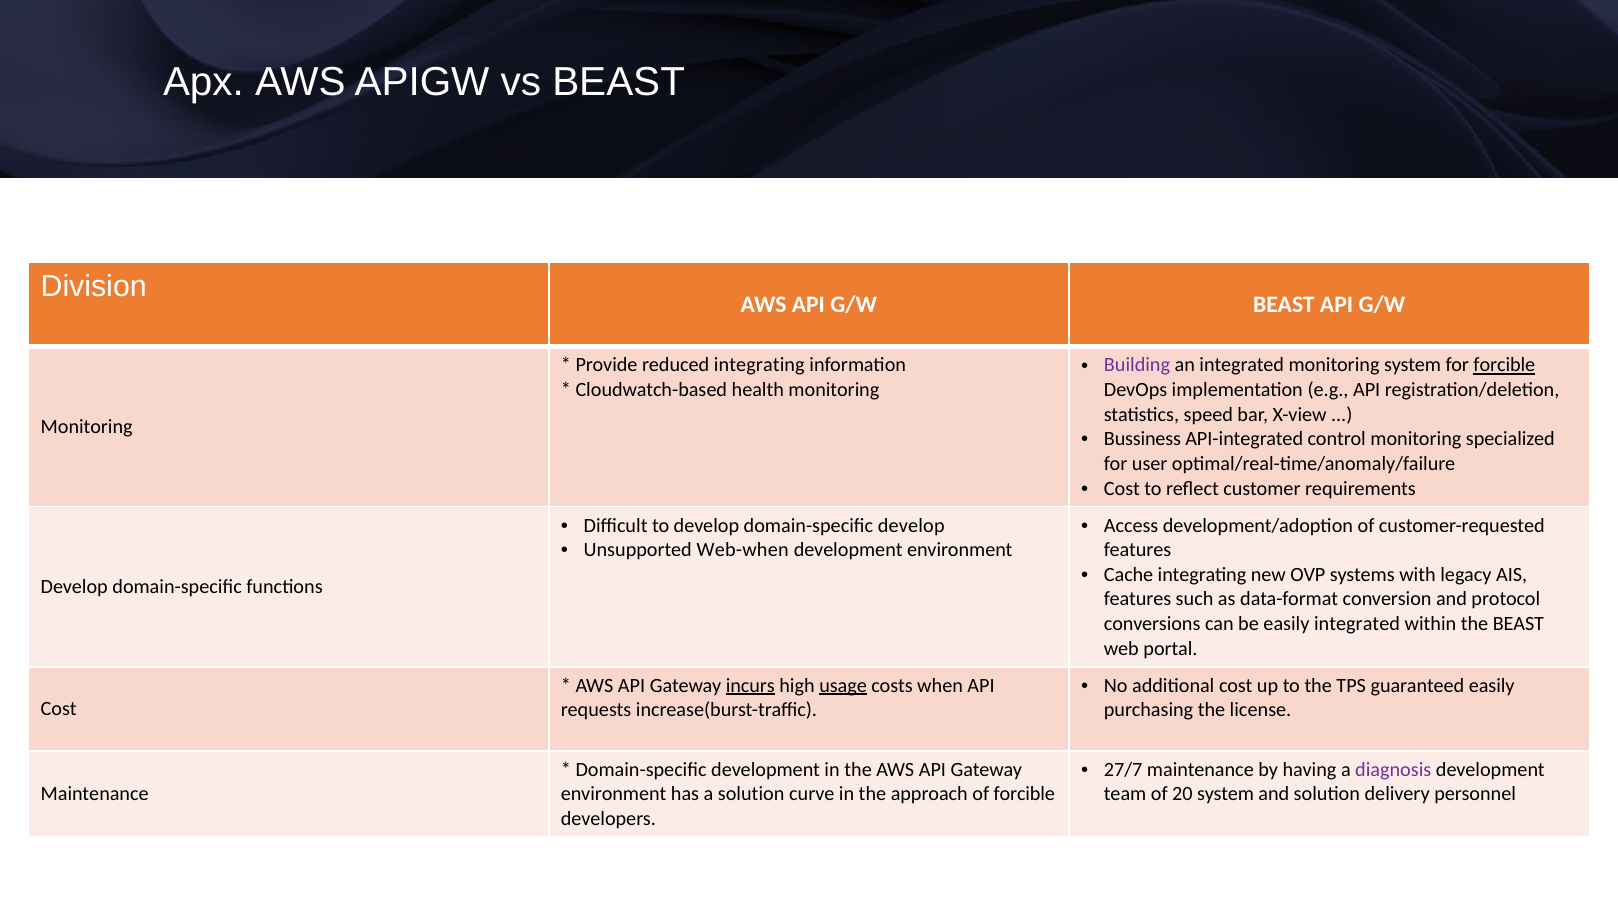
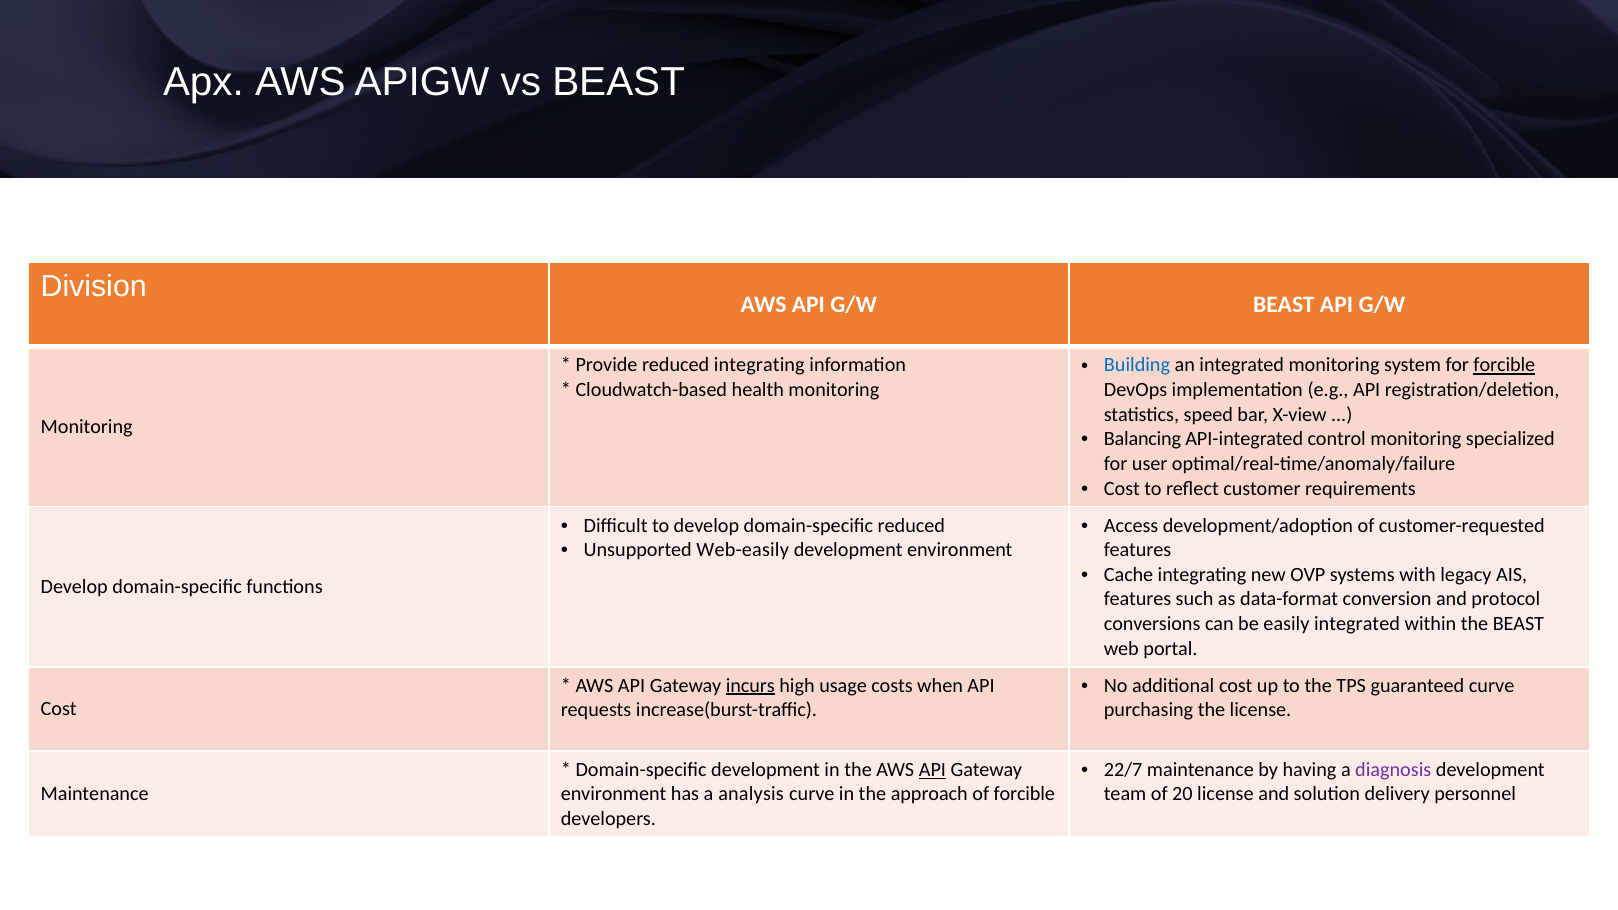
Building colour: purple -> blue
Bussiness: Bussiness -> Balancing
domain-specific develop: develop -> reduced
Web-when: Web-when -> Web-easily
guaranteed easily: easily -> curve
usage underline: present -> none
27/7: 27/7 -> 22/7
API at (932, 770) underline: none -> present
a solution: solution -> analysis
20 system: system -> license
